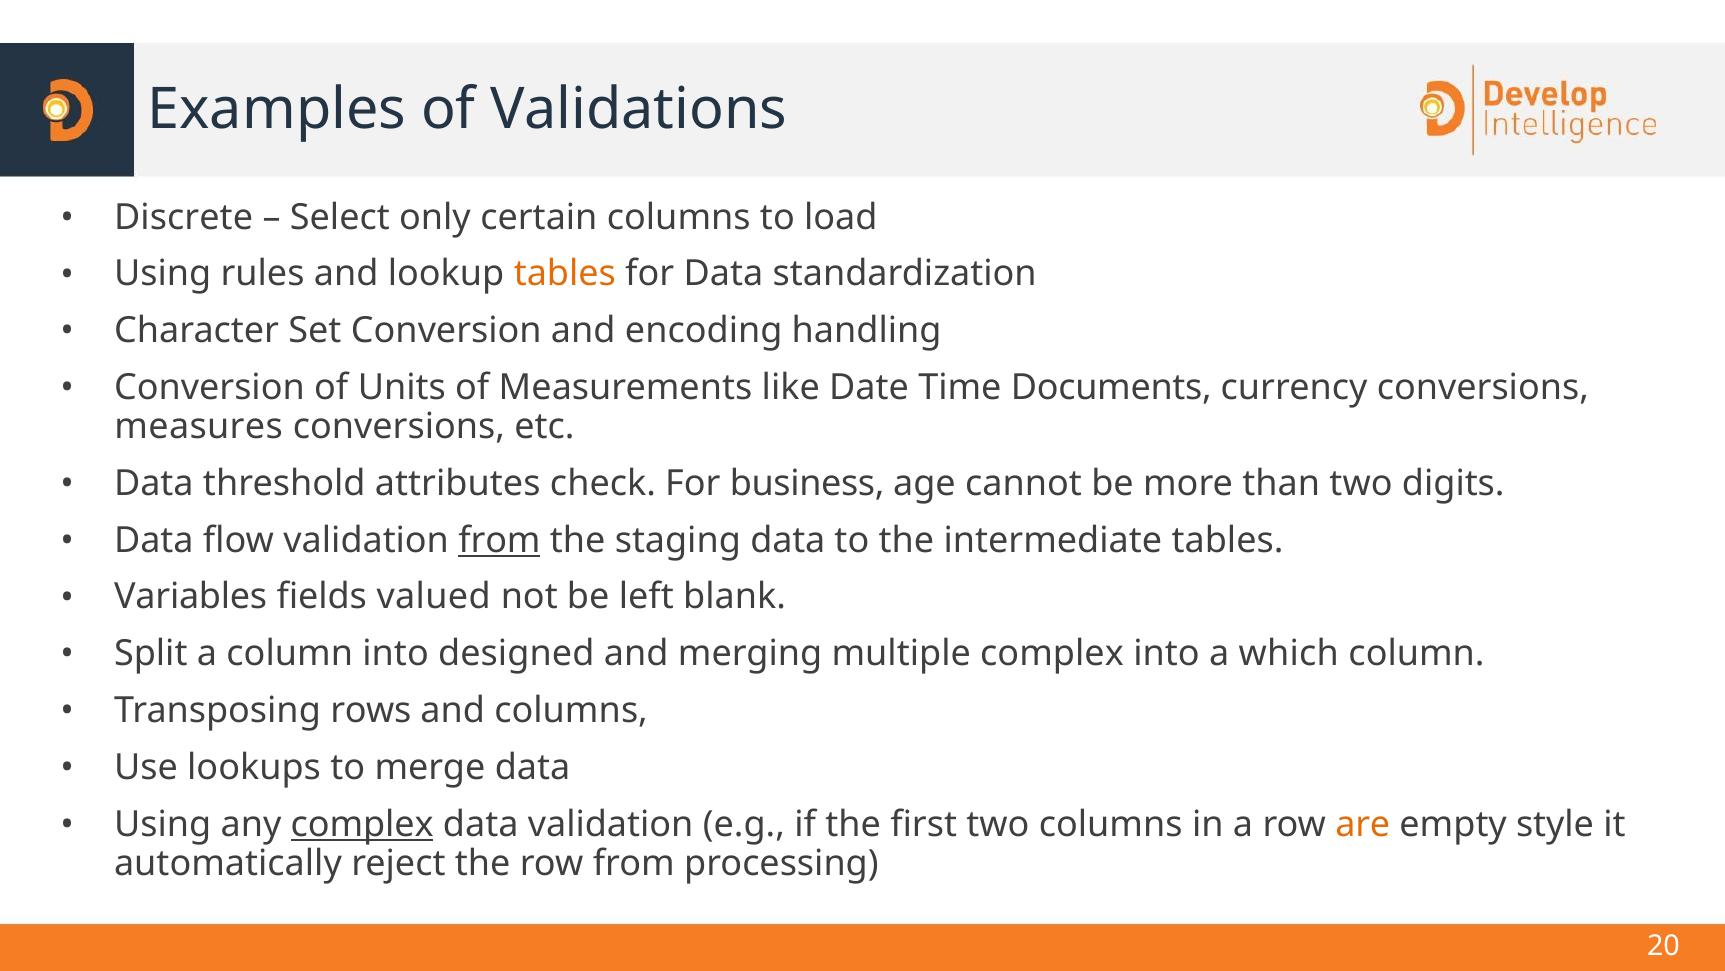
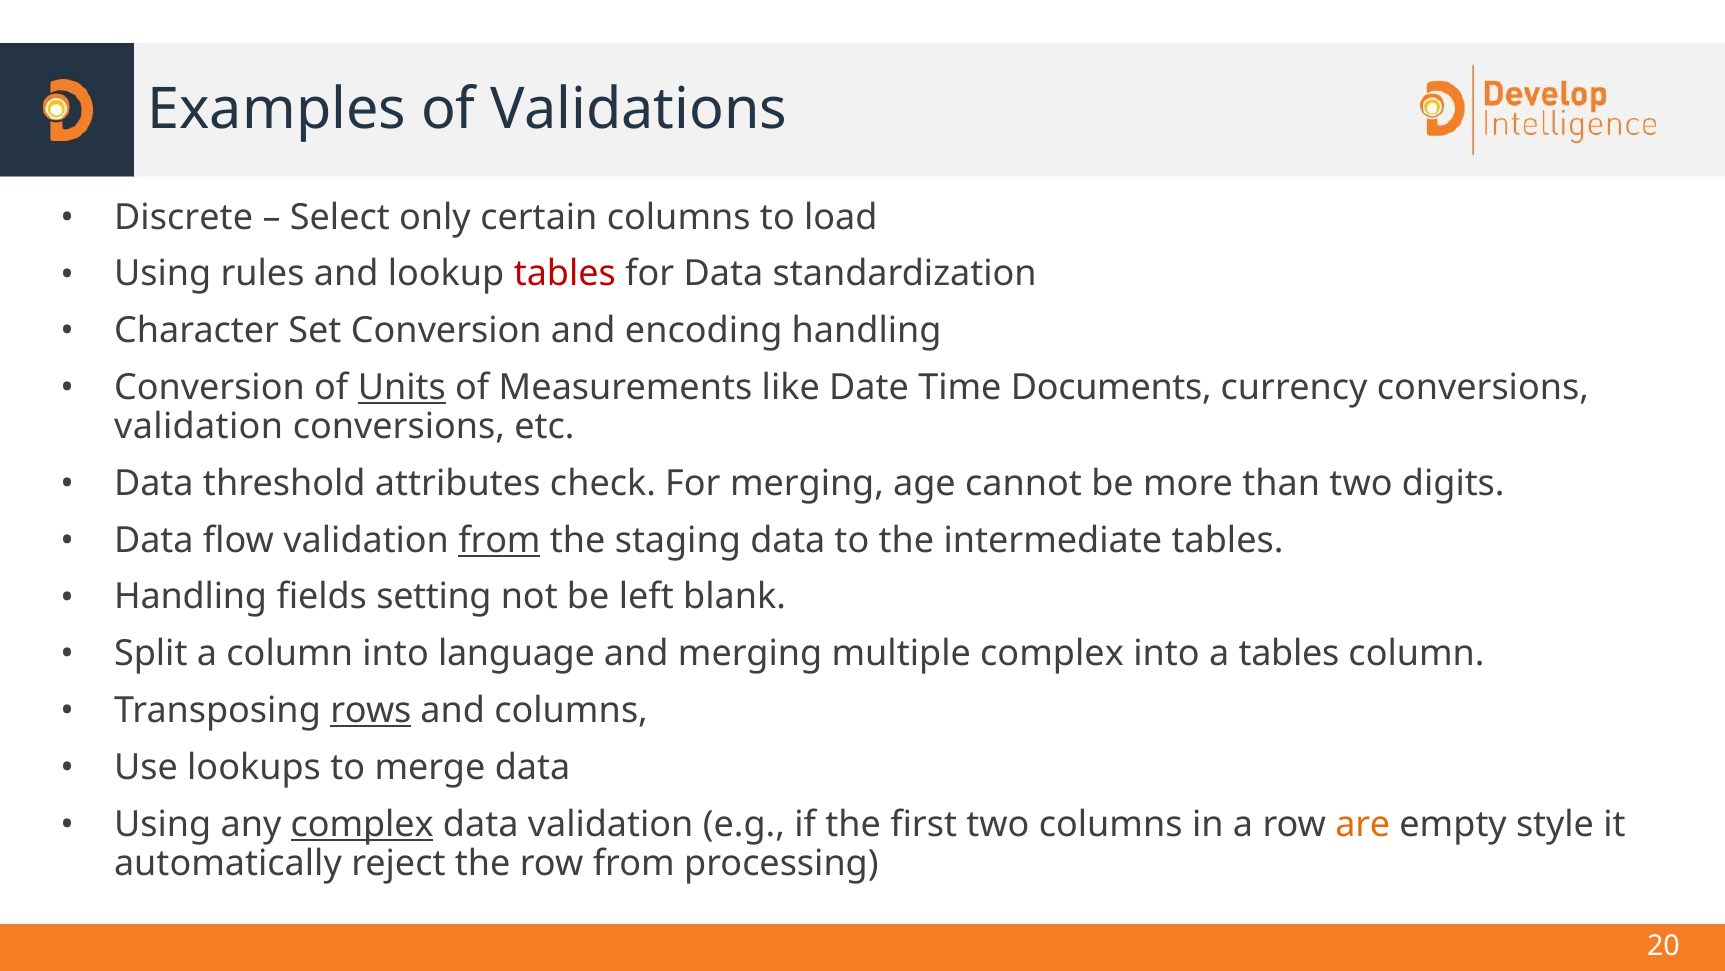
tables at (565, 274) colour: orange -> red
Units underline: none -> present
measures at (199, 426): measures -> validation
For business: business -> merging
Variables at (191, 597): Variables -> Handling
valued: valued -> setting
designed: designed -> language
a which: which -> tables
rows underline: none -> present
